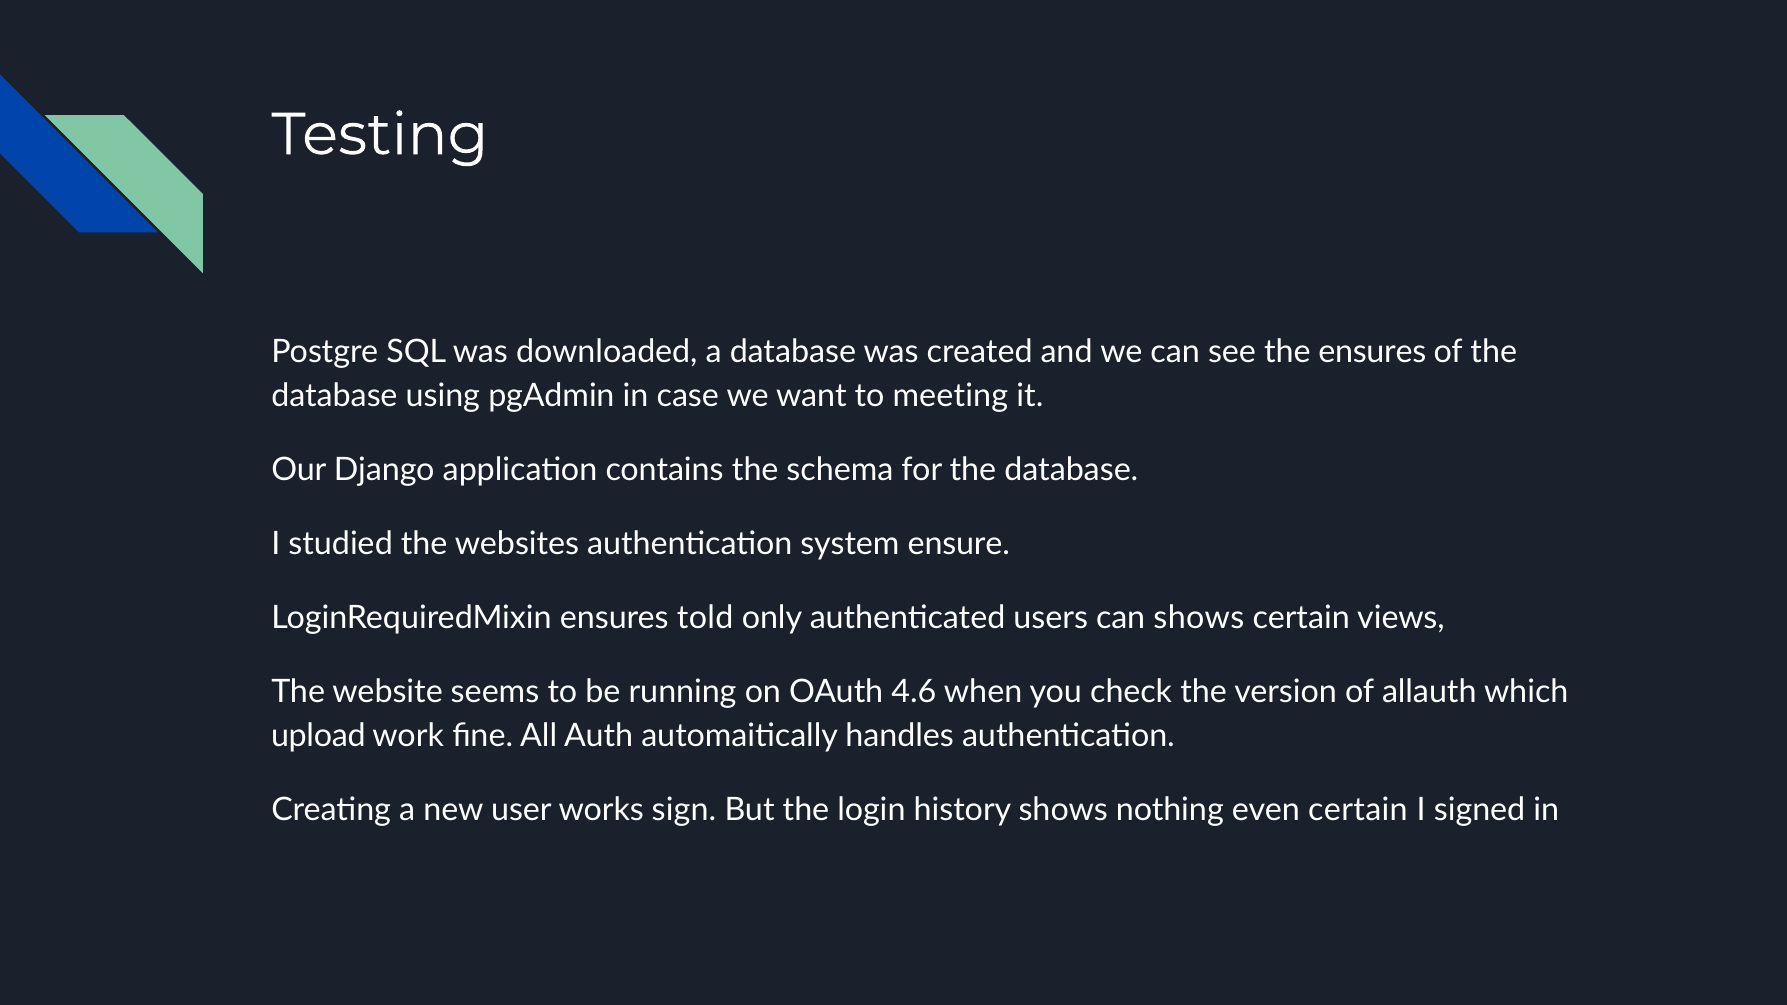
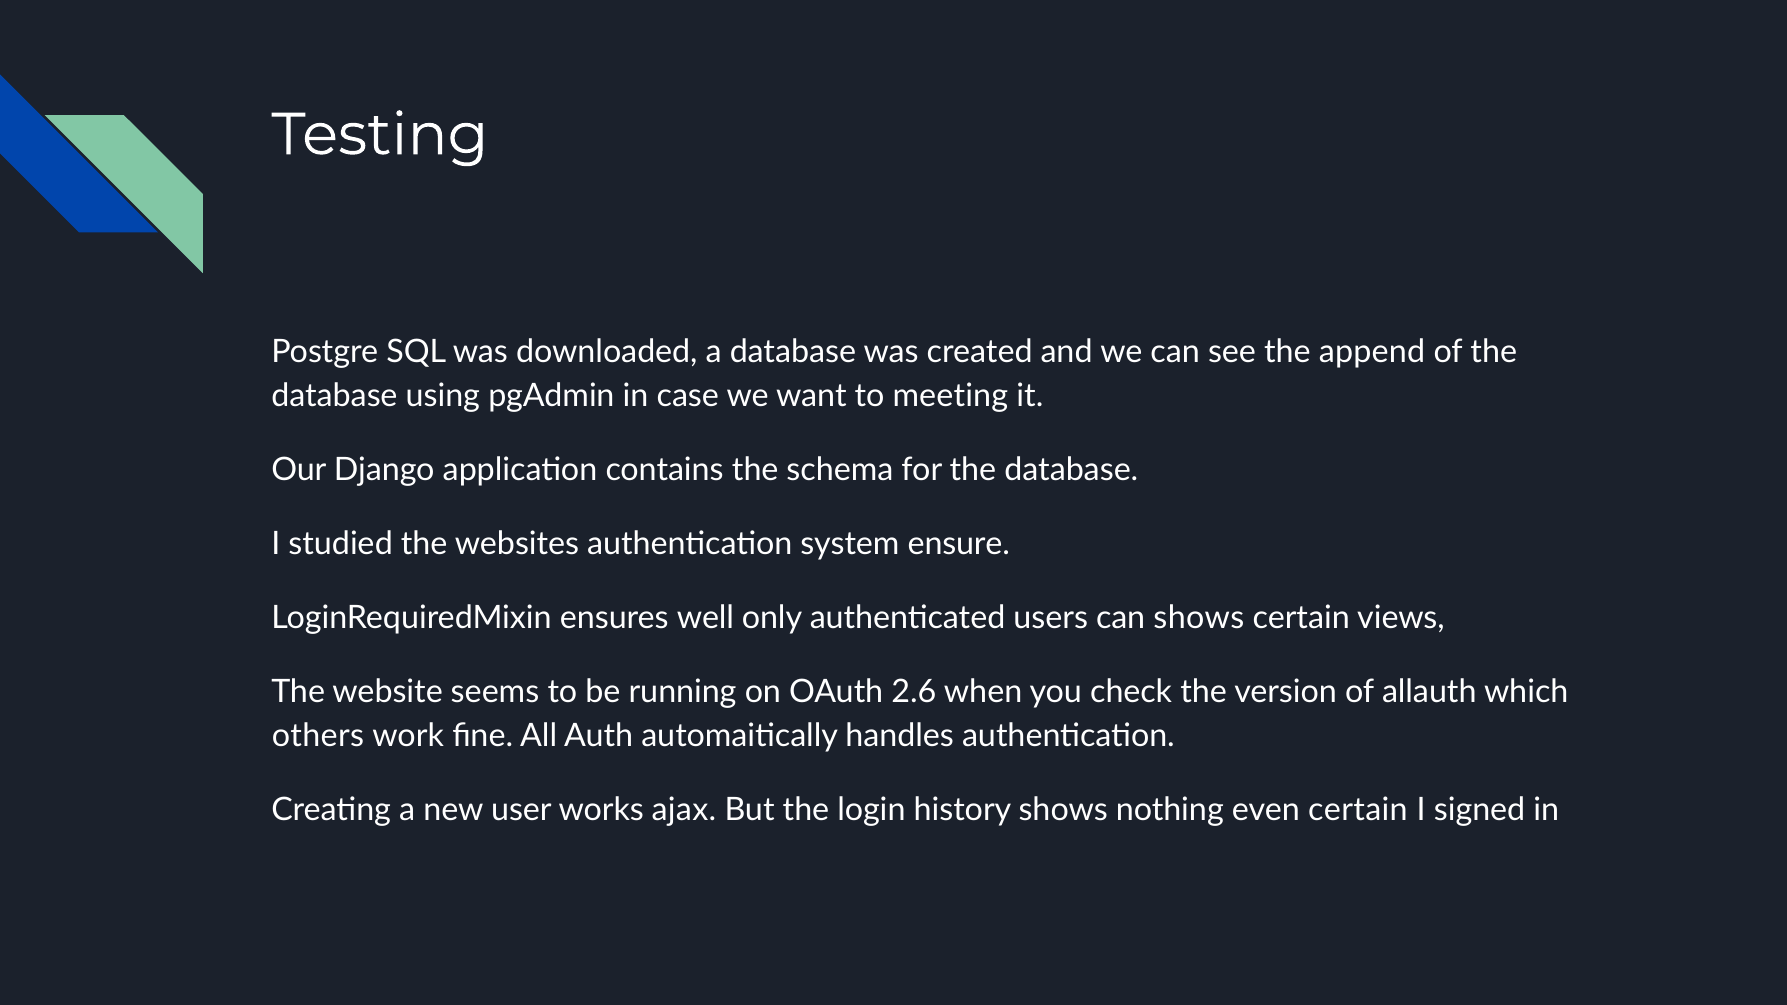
the ensures: ensures -> append
told: told -> well
4.6: 4.6 -> 2.6
upload: upload -> others
sign: sign -> ajax
